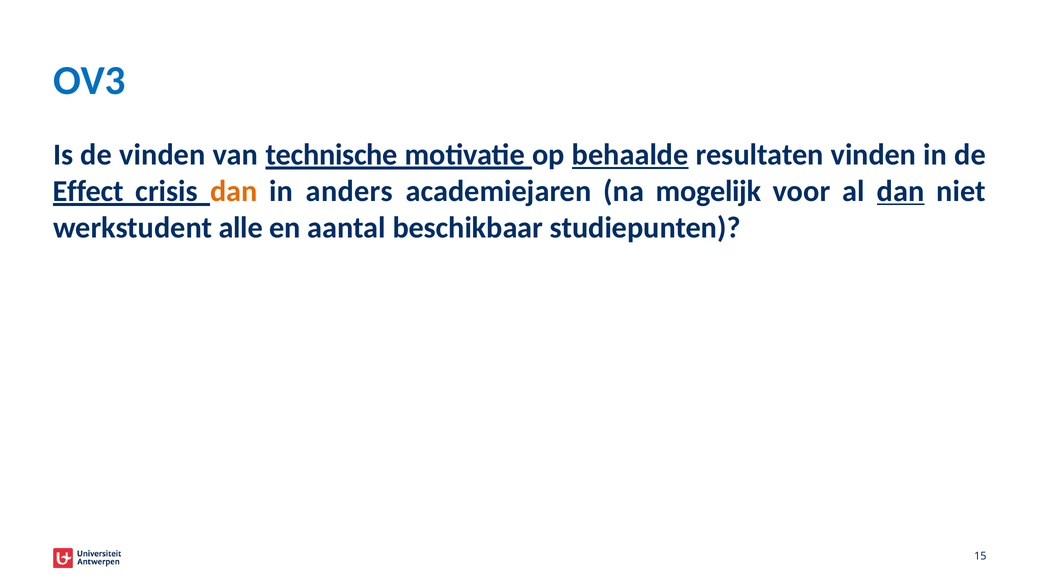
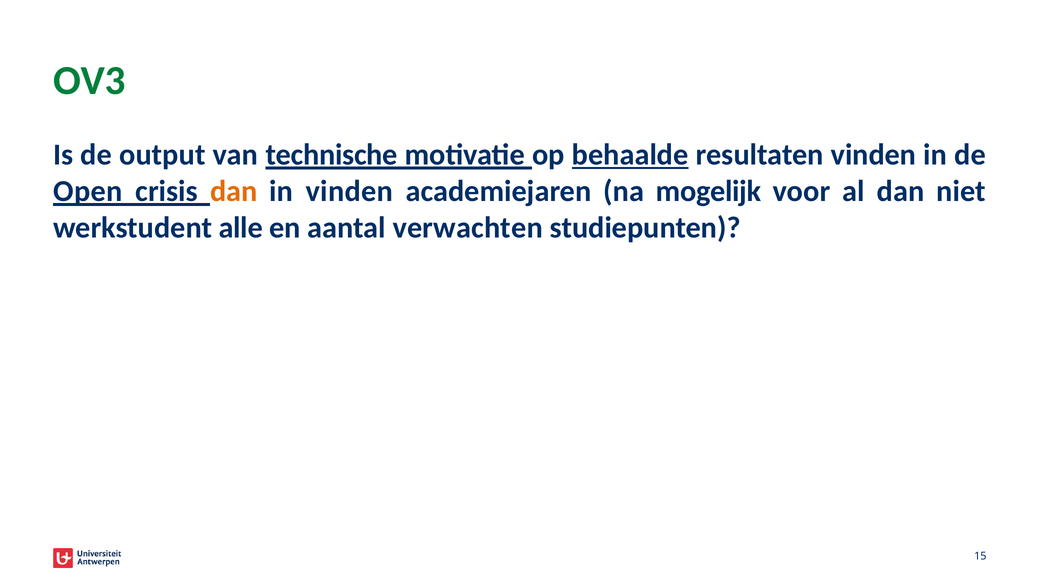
OV3 colour: blue -> green
de vinden: vinden -> output
Effect: Effect -> Open
in anders: anders -> vinden
dan at (901, 191) underline: present -> none
beschikbaar: beschikbaar -> verwachten
